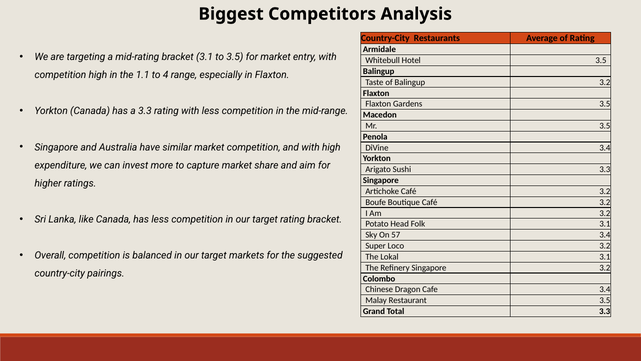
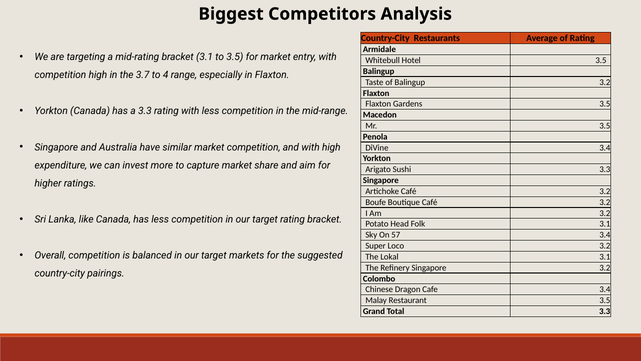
1.1: 1.1 -> 3.7
